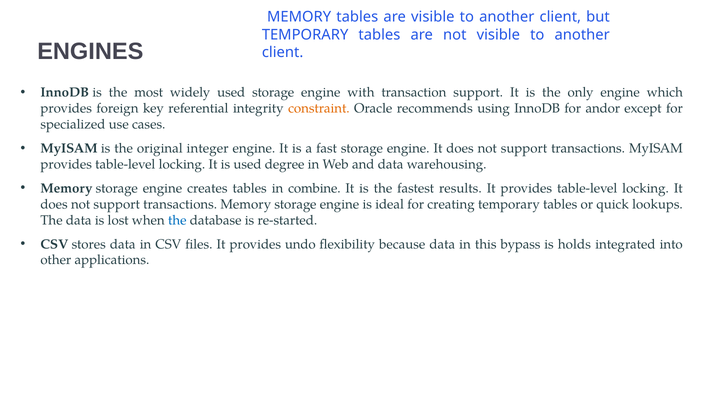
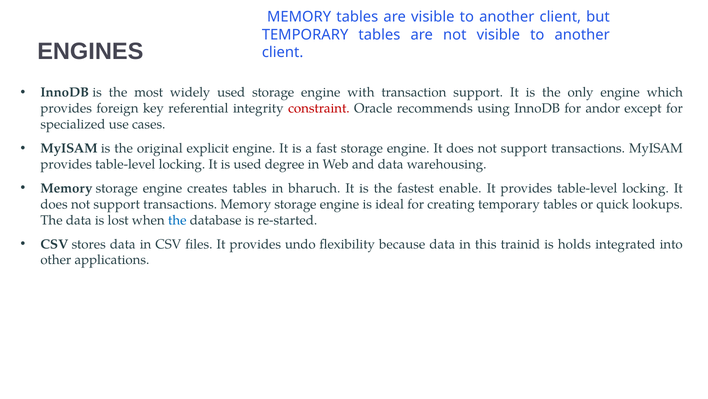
constraint colour: orange -> red
integer: integer -> explicit
combine: combine -> bharuch
results: results -> enable
bypass: bypass -> trainid
